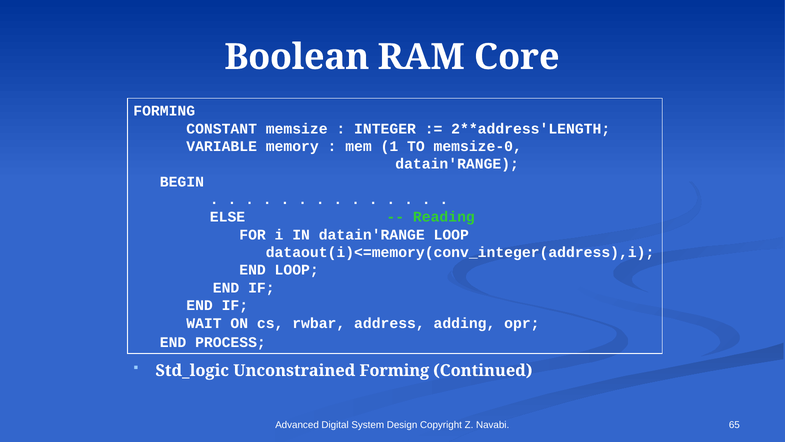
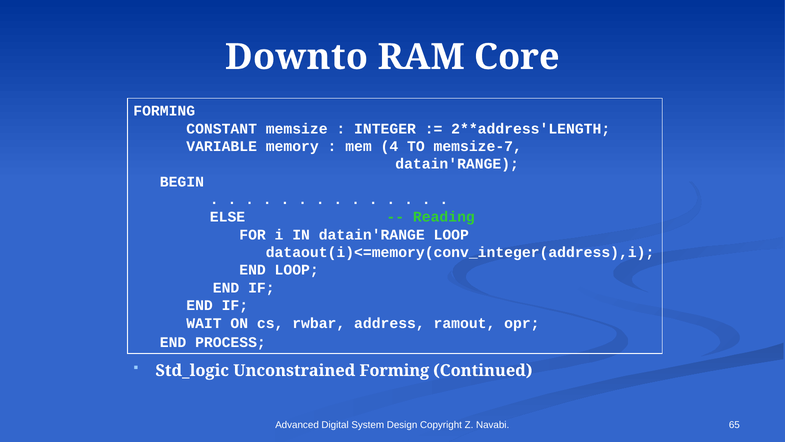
Boolean: Boolean -> Downto
1: 1 -> 4
memsize-0: memsize-0 -> memsize-7
adding: adding -> ramout
